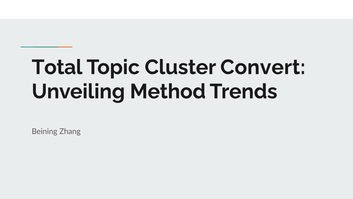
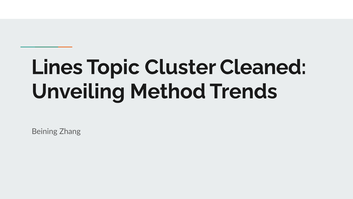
Total: Total -> Lines
Convert: Convert -> Cleaned
